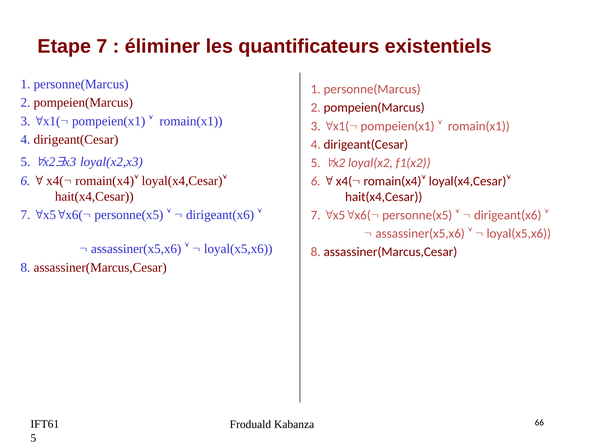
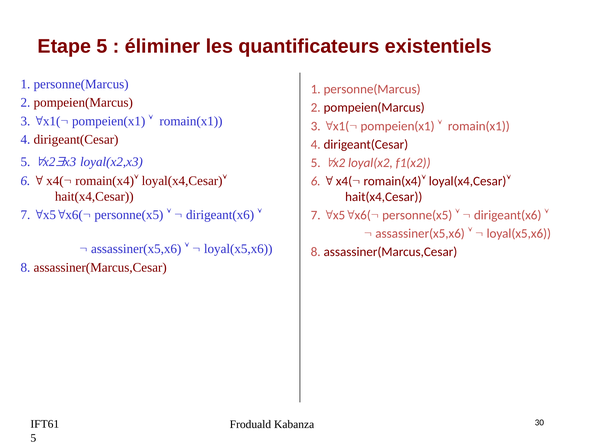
Etape 7: 7 -> 5
66: 66 -> 30
